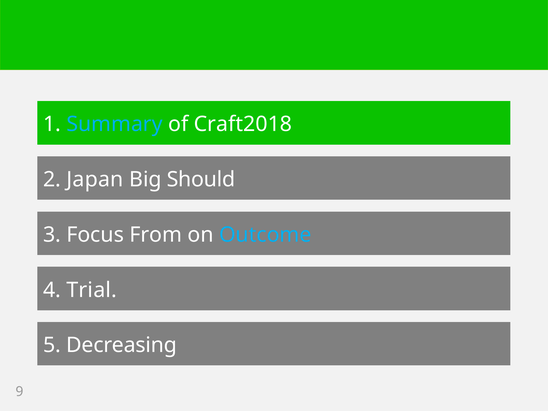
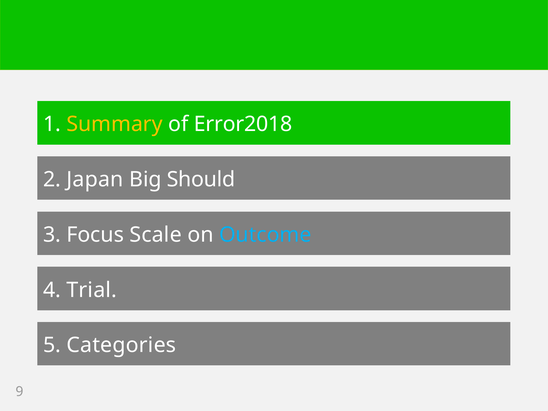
Summary colour: light blue -> yellow
Craft2018: Craft2018 -> Error2018
From: From -> Scale
Decreasing: Decreasing -> Categories
